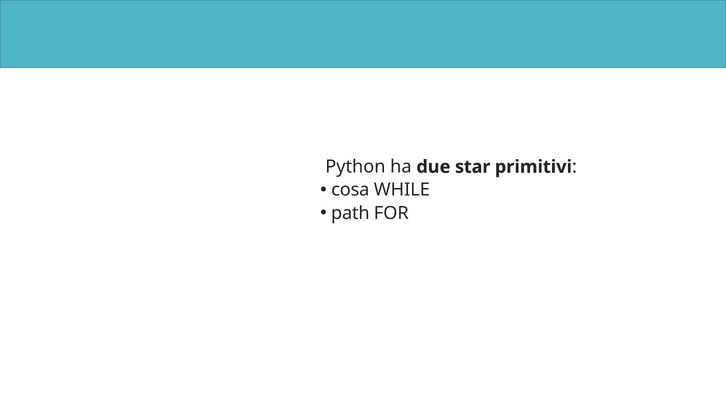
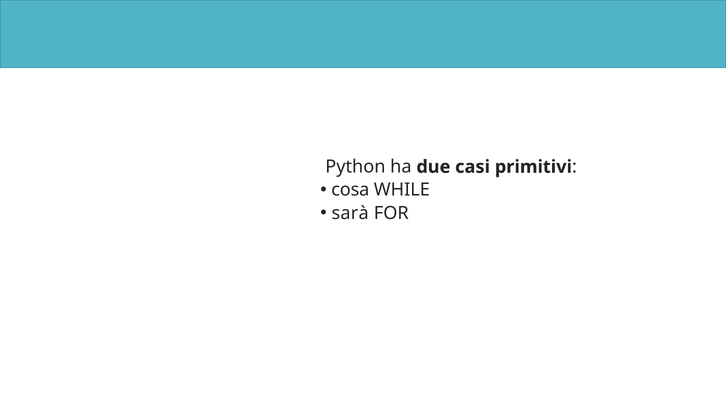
star: star -> casi
path: path -> sarà
